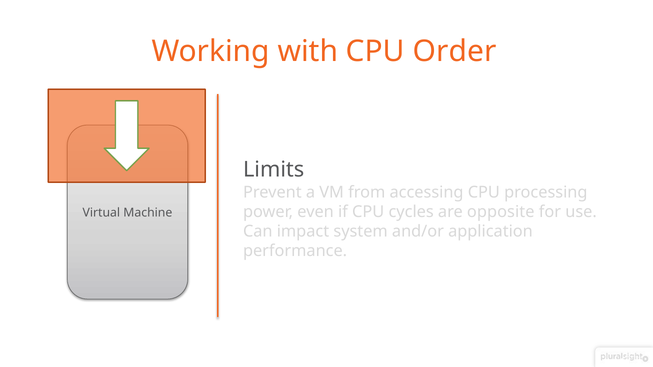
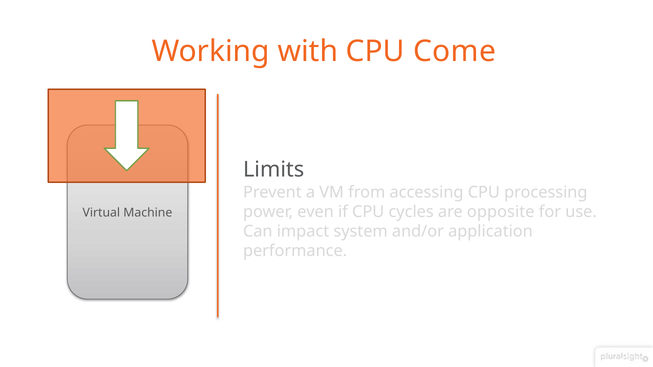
Order: Order -> Come
